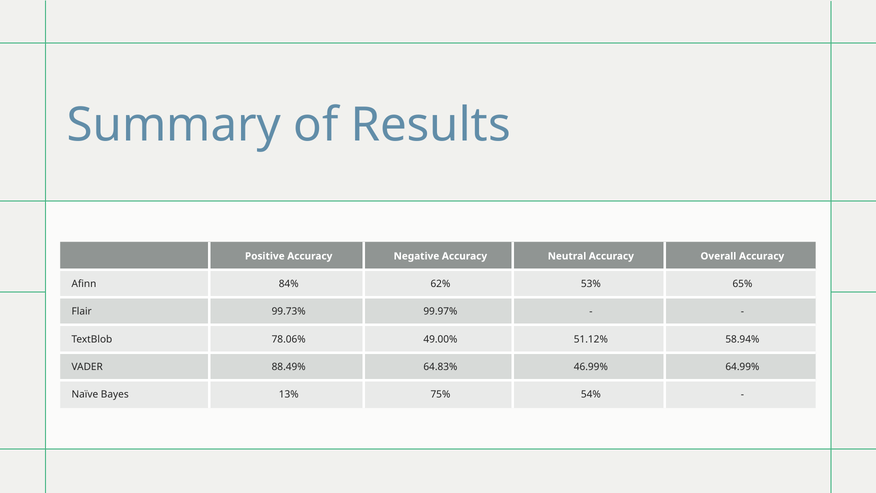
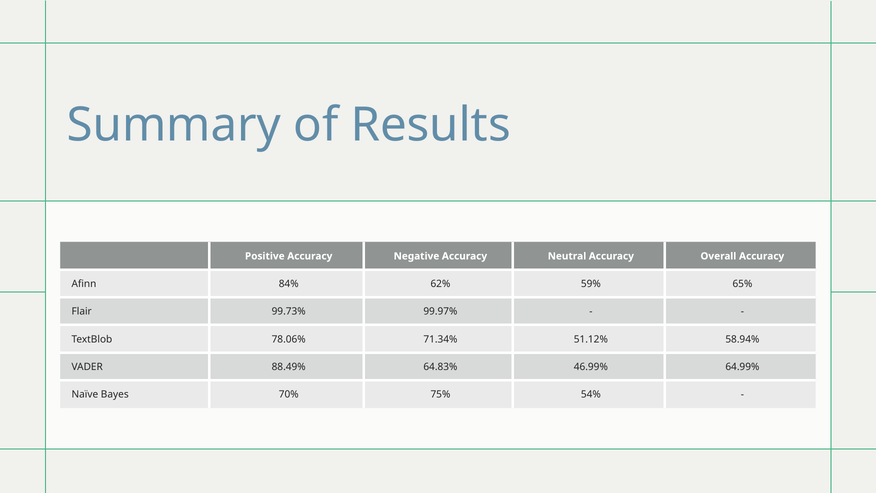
53%: 53% -> 59%
49.00%: 49.00% -> 71.34%
13%: 13% -> 70%
